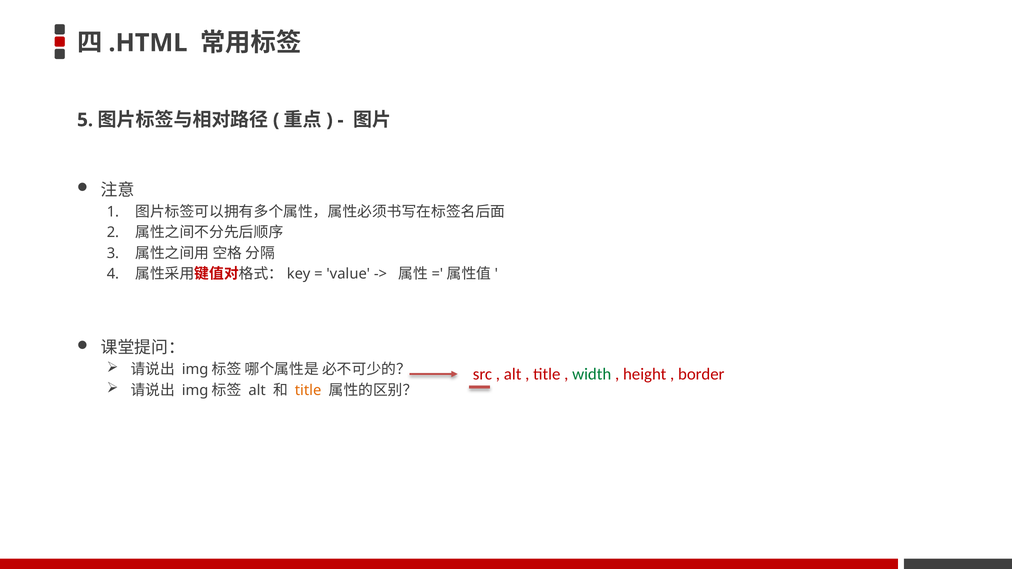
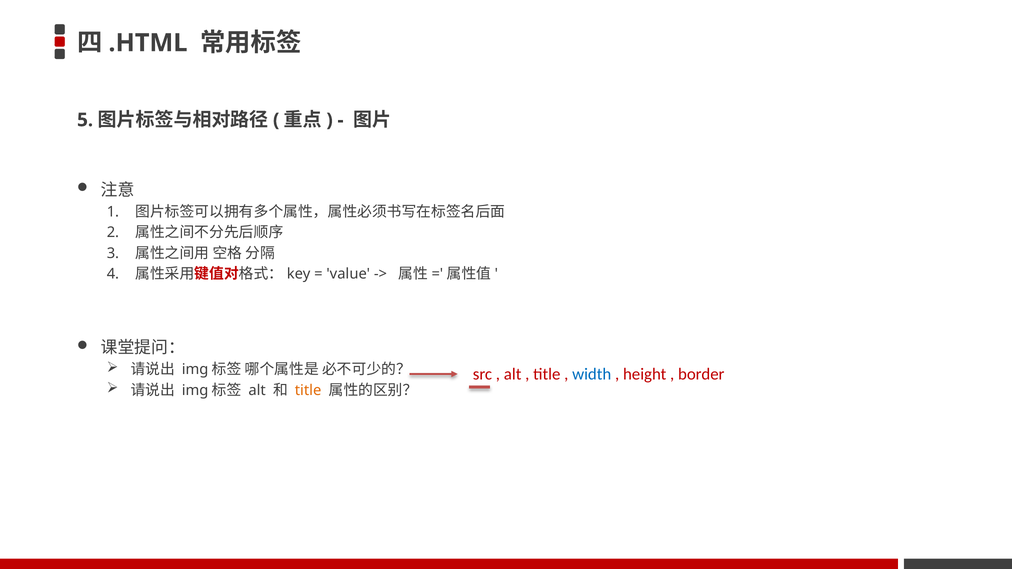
width colour: green -> blue
